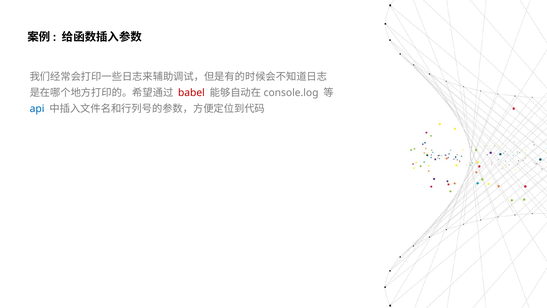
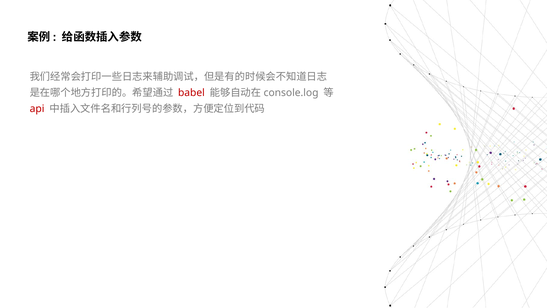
api colour: blue -> red
